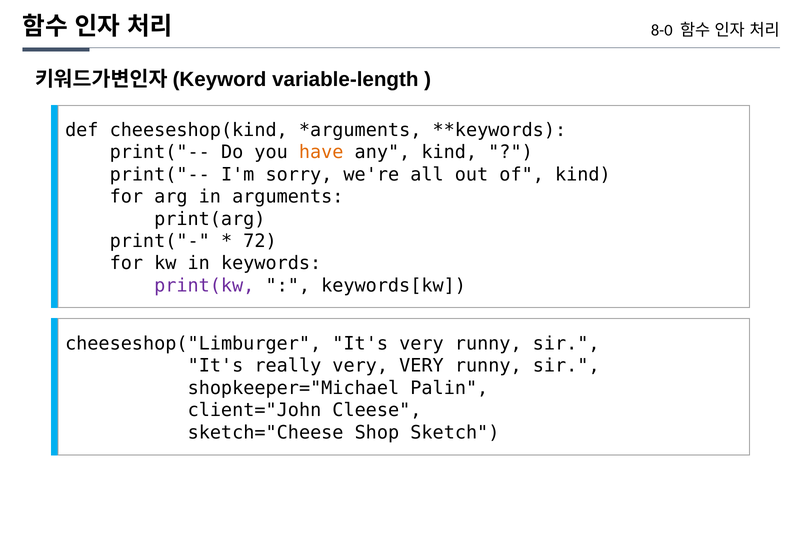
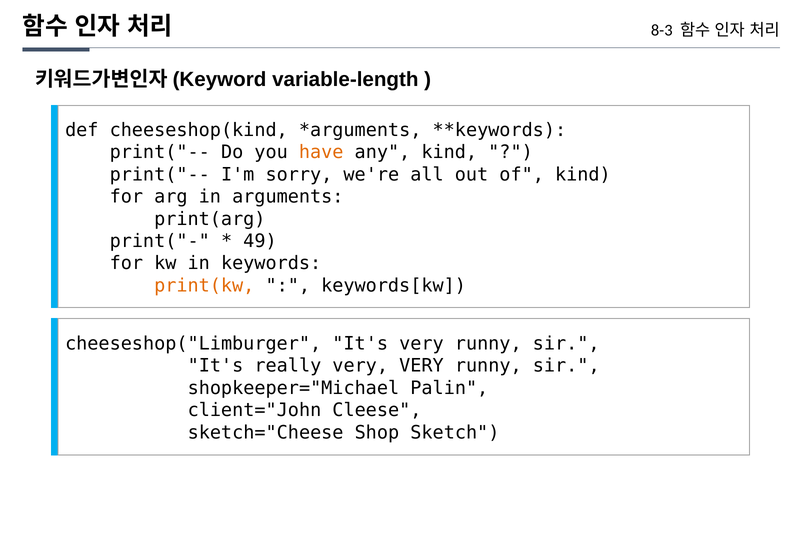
8-0: 8-0 -> 8-3
72: 72 -> 49
print(kw colour: purple -> orange
